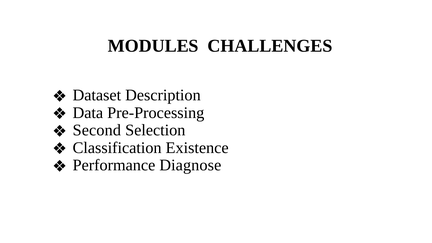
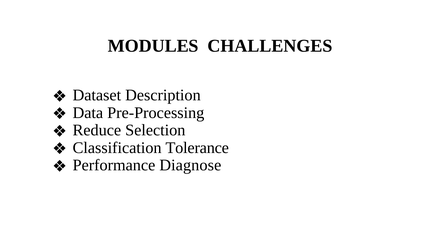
Second: Second -> Reduce
Existence: Existence -> Tolerance
